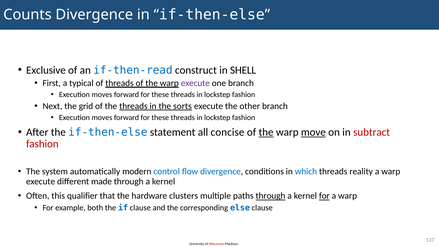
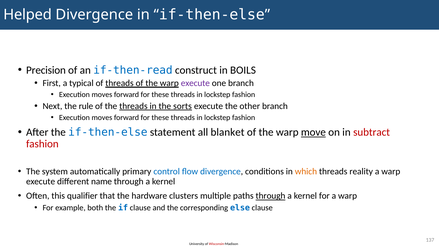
Counts: Counts -> Helped
Exclusive: Exclusive -> Precision
SHELL: SHELL -> BOILS
grid: grid -> rule
concise: concise -> blanket
the at (266, 132) underline: present -> none
modern: modern -> primary
which colour: blue -> orange
made: made -> name
for at (324, 196) underline: present -> none
